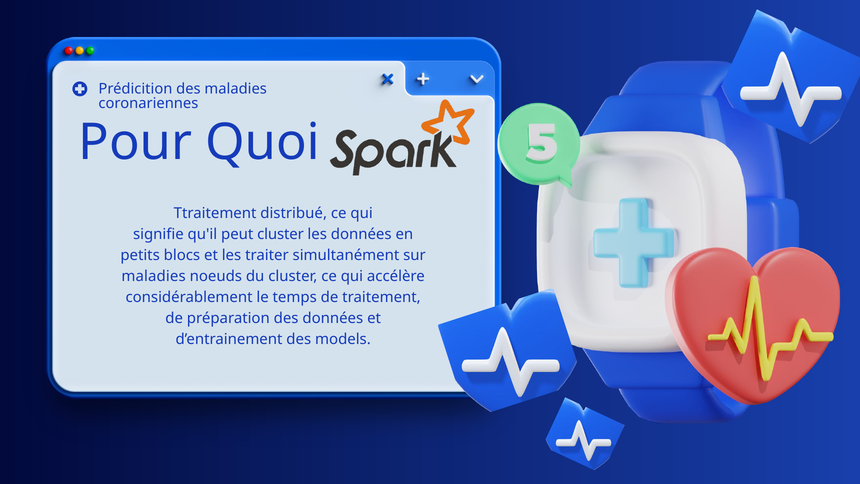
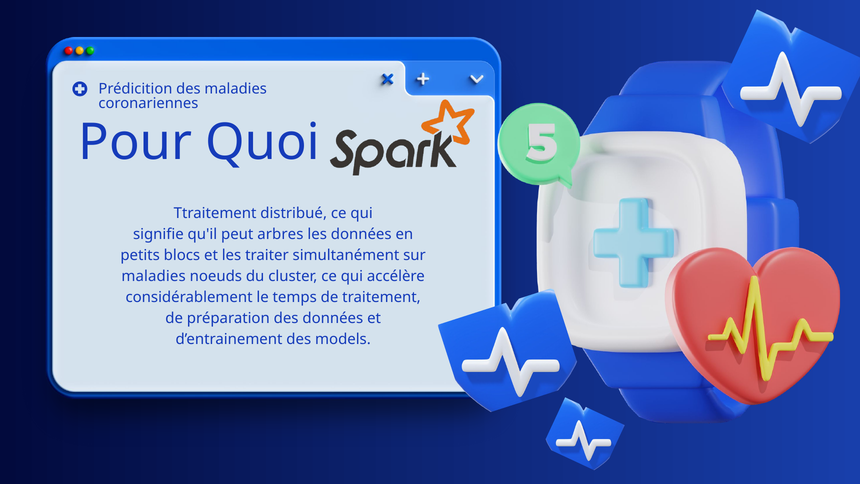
peut cluster: cluster -> arbres
